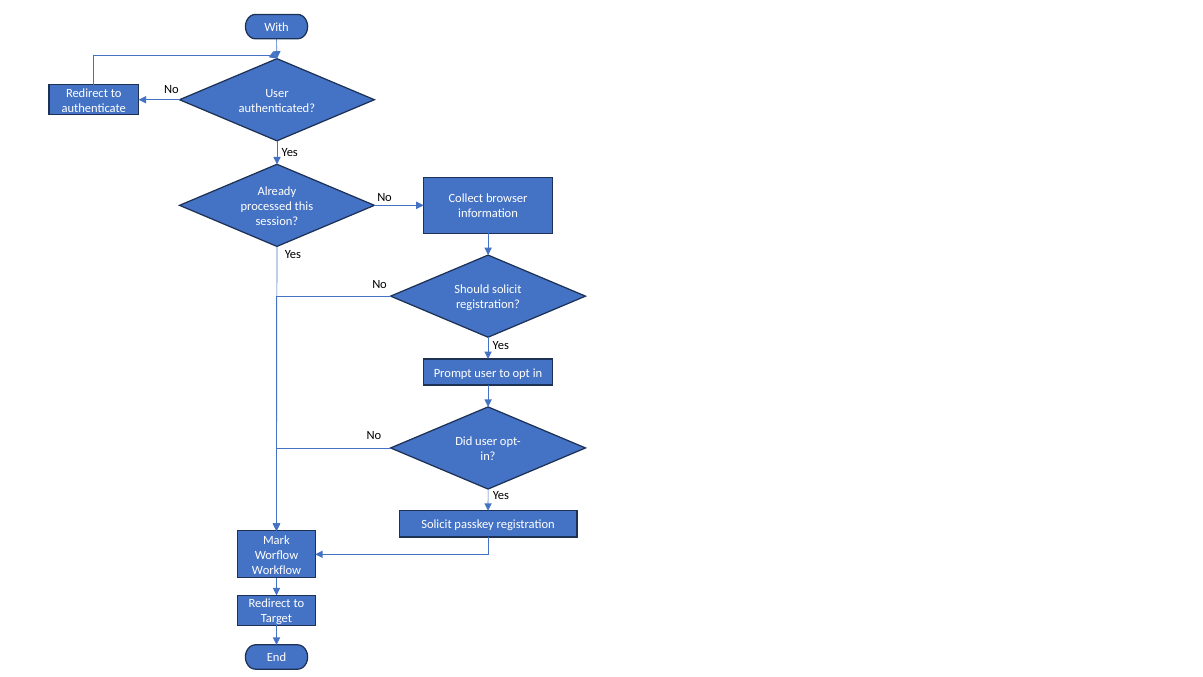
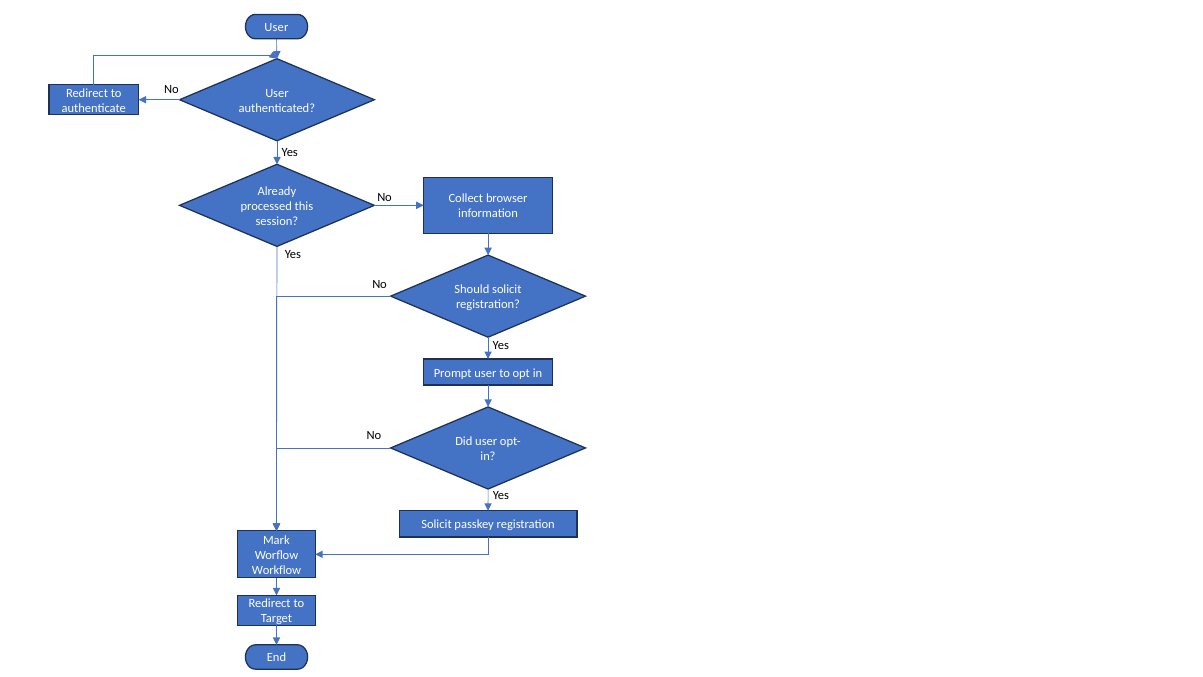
With at (277, 27): With -> User
